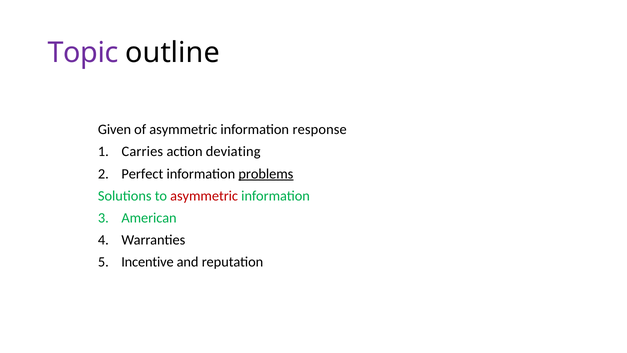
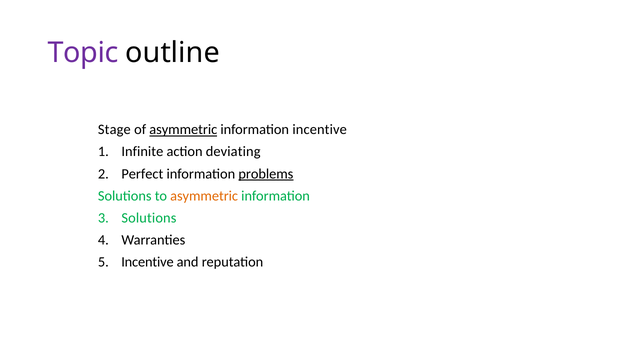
Given: Given -> Stage
asymmetric at (183, 130) underline: none -> present
information response: response -> incentive
Carries: Carries -> Infinite
asymmetric at (204, 196) colour: red -> orange
American at (149, 218): American -> Solutions
